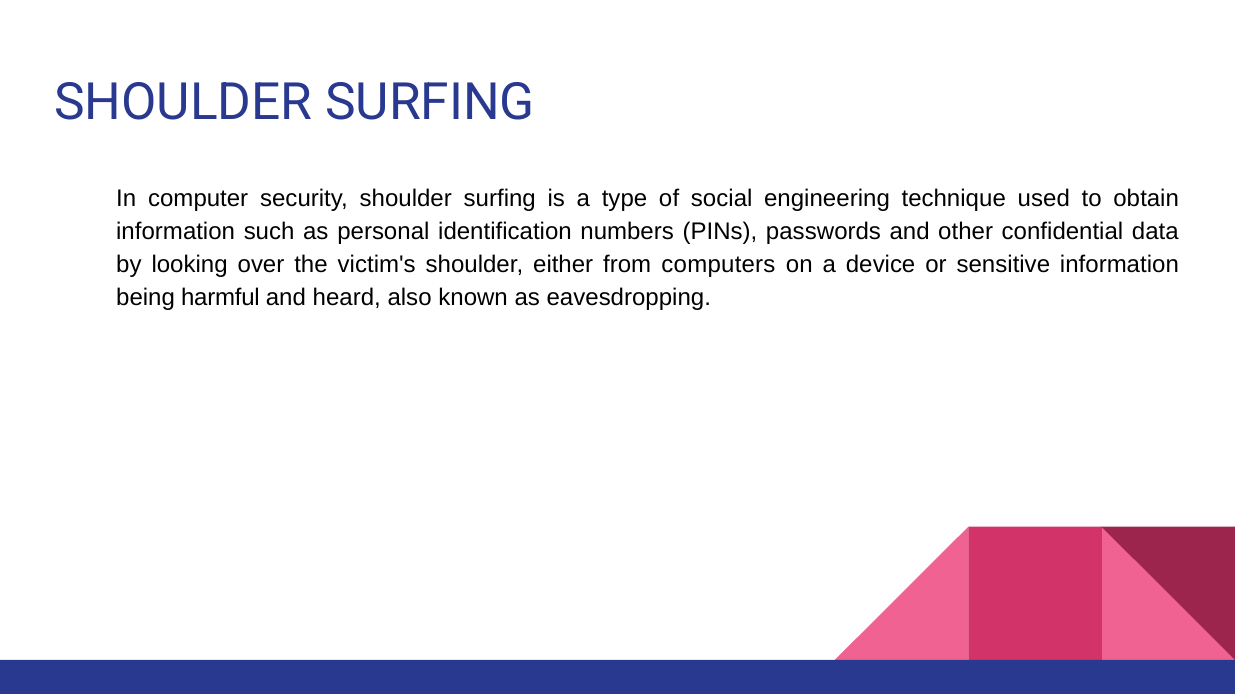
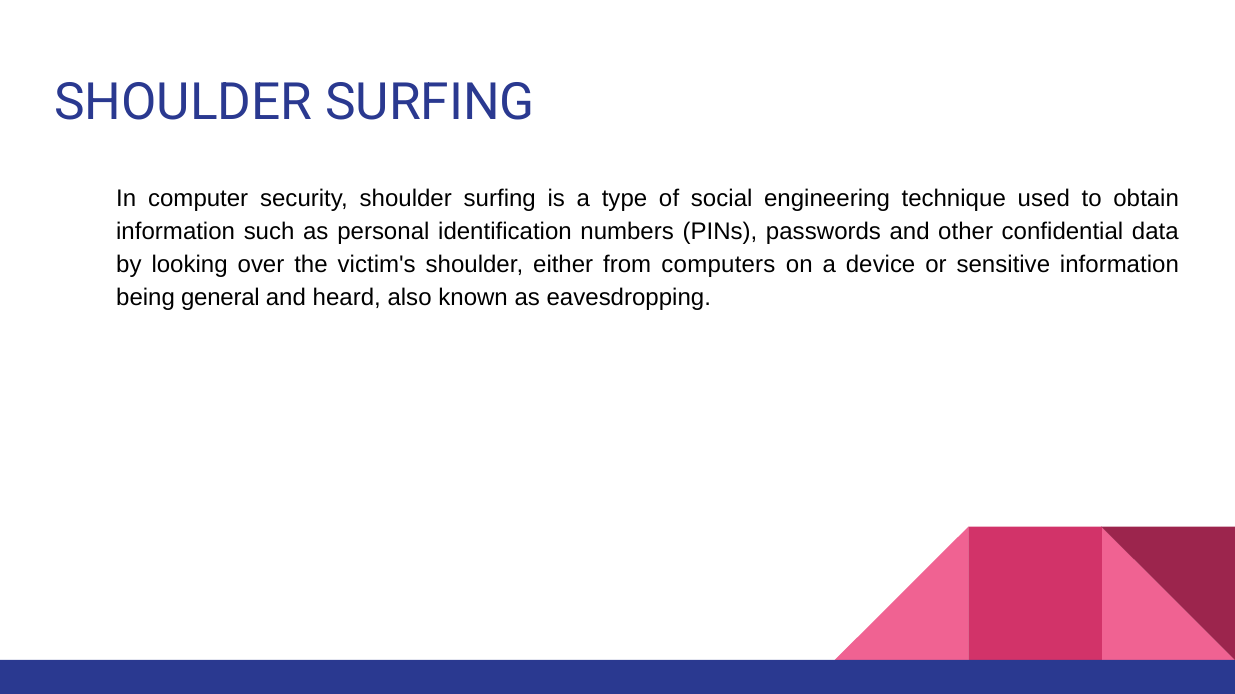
harmful: harmful -> general
